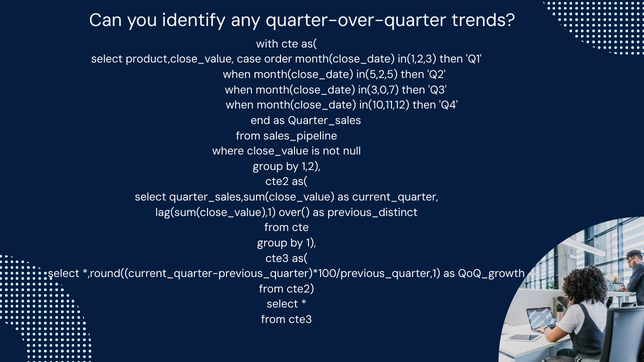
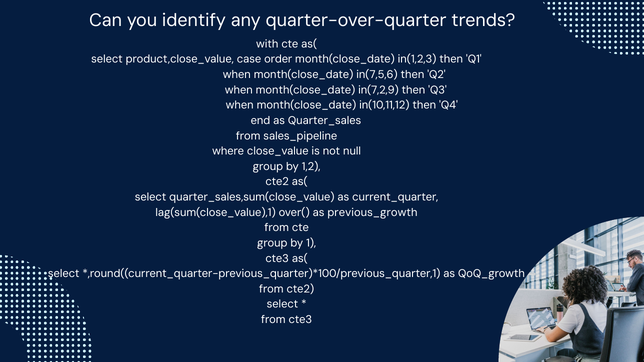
in(5,2,5: in(5,2,5 -> in(7,5,6
in(3,0,7: in(3,0,7 -> in(7,2,9
previous_distinct: previous_distinct -> previous_growth
